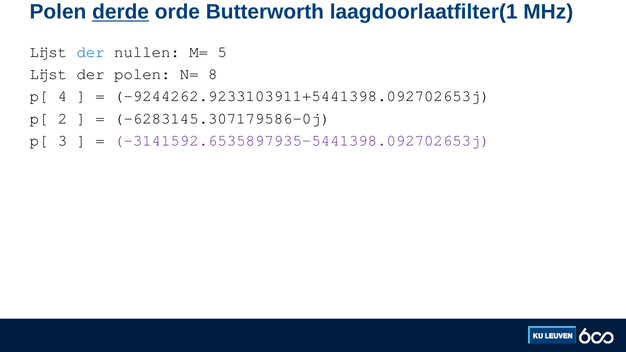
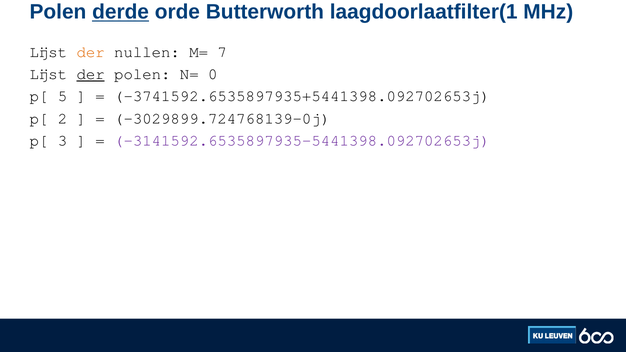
der at (91, 52) colour: blue -> orange
5: 5 -> 7
der at (91, 74) underline: none -> present
8: 8 -> 0
4: 4 -> 5
-9244262.9233103911+5441398.092702653j: -9244262.9233103911+5441398.092702653j -> -3741592.6535897935+5441398.092702653j
-6283145.307179586-0j: -6283145.307179586-0j -> -3029899.724768139-0j
